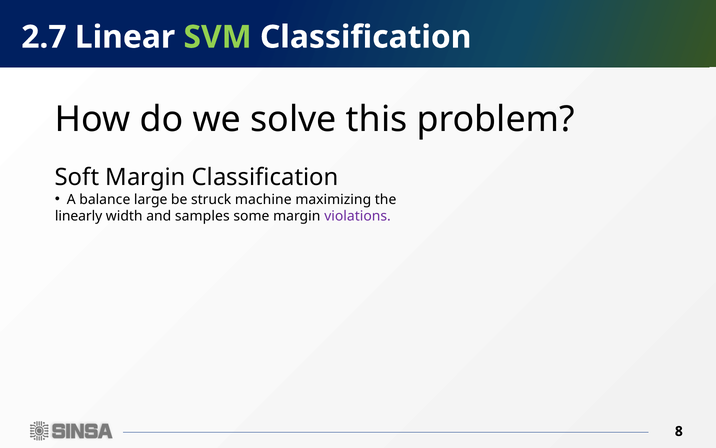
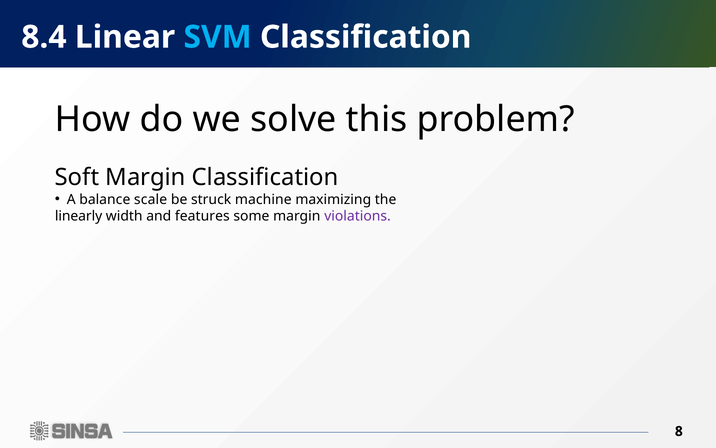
2.7: 2.7 -> 8.4
SVM colour: light green -> light blue
large: large -> scale
samples: samples -> features
